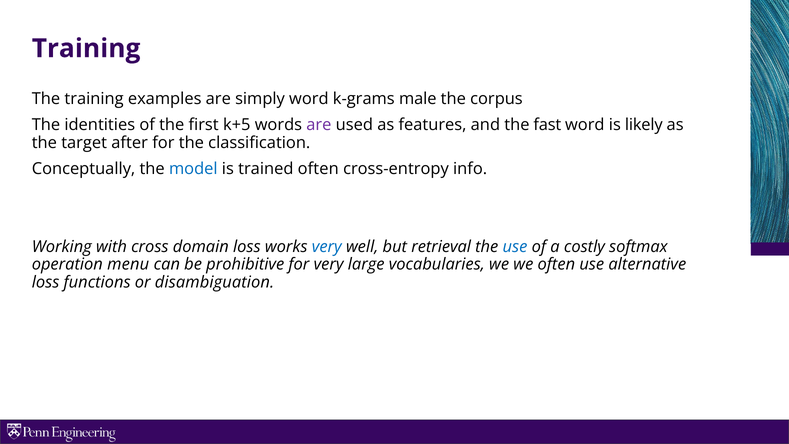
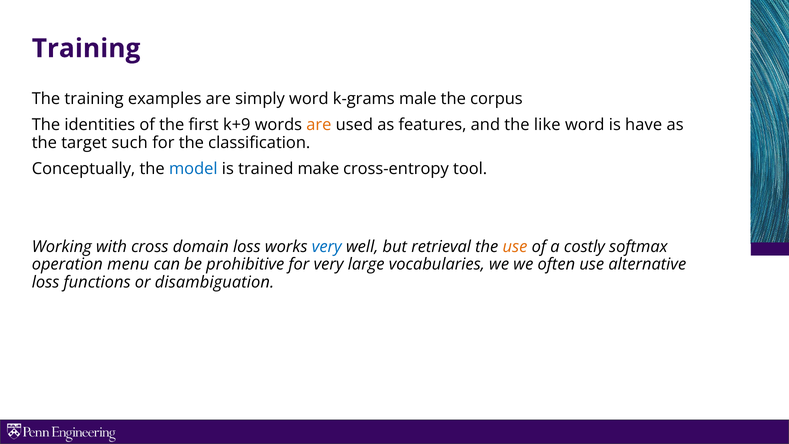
k+5: k+5 -> k+9
are at (319, 125) colour: purple -> orange
fast: fast -> like
likely: likely -> have
after: after -> such
trained often: often -> make
info: info -> tool
use at (515, 247) colour: blue -> orange
